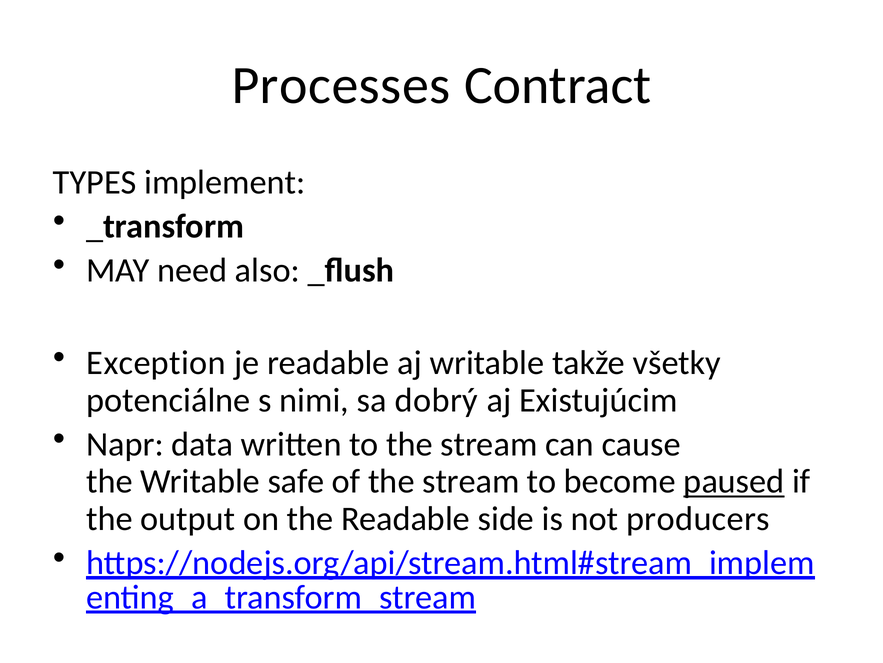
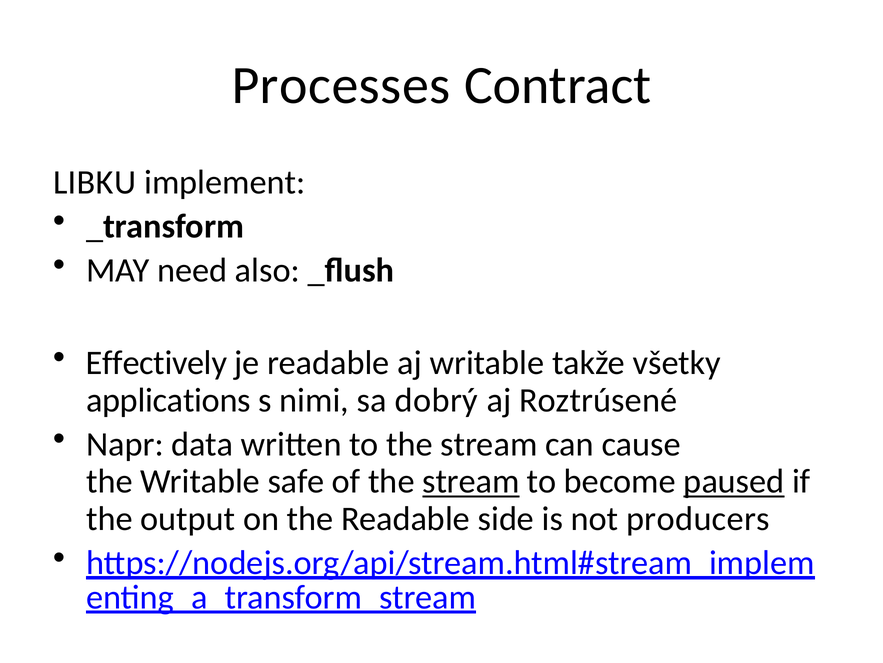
TYPES: TYPES -> LIBKU
Exception: Exception -> Effectively
potenciálne: potenciálne -> applications
Existujúcim: Existujúcim -> Roztrúsené
stream at (471, 481) underline: none -> present
